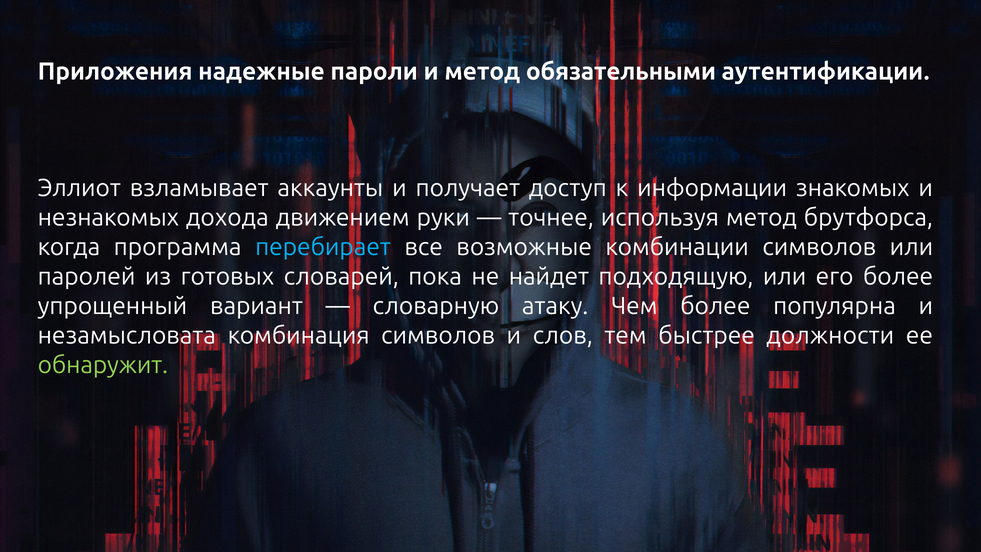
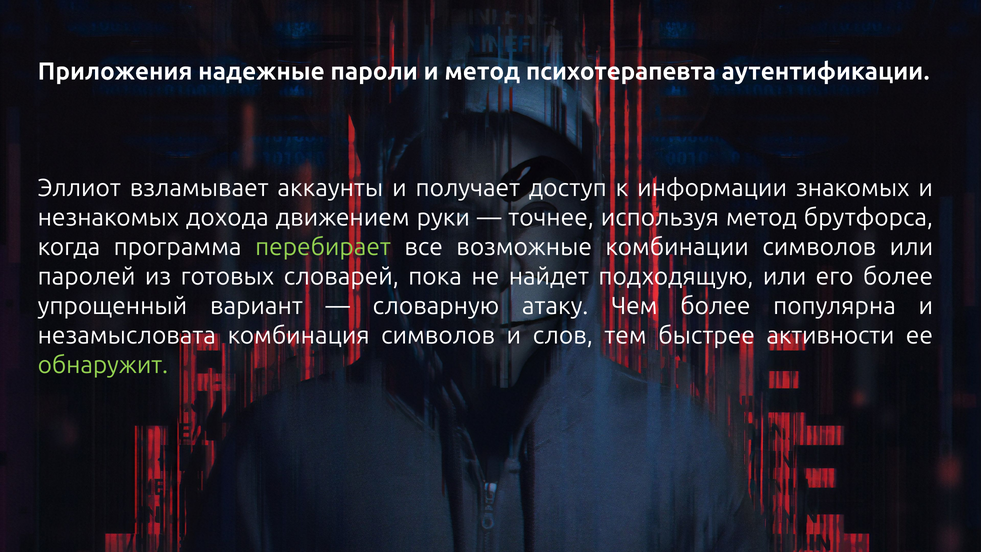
обязательными: обязательными -> психотерапевта
перебирает colour: light blue -> light green
должности: должности -> активности
